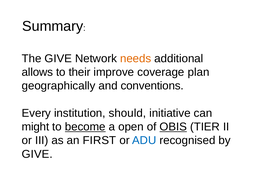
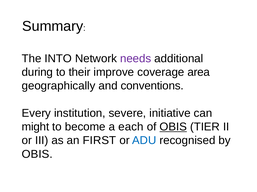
The GIVE: GIVE -> INTO
needs colour: orange -> purple
allows: allows -> during
plan: plan -> area
should: should -> severe
become underline: present -> none
open: open -> each
GIVE at (37, 155): GIVE -> OBIS
